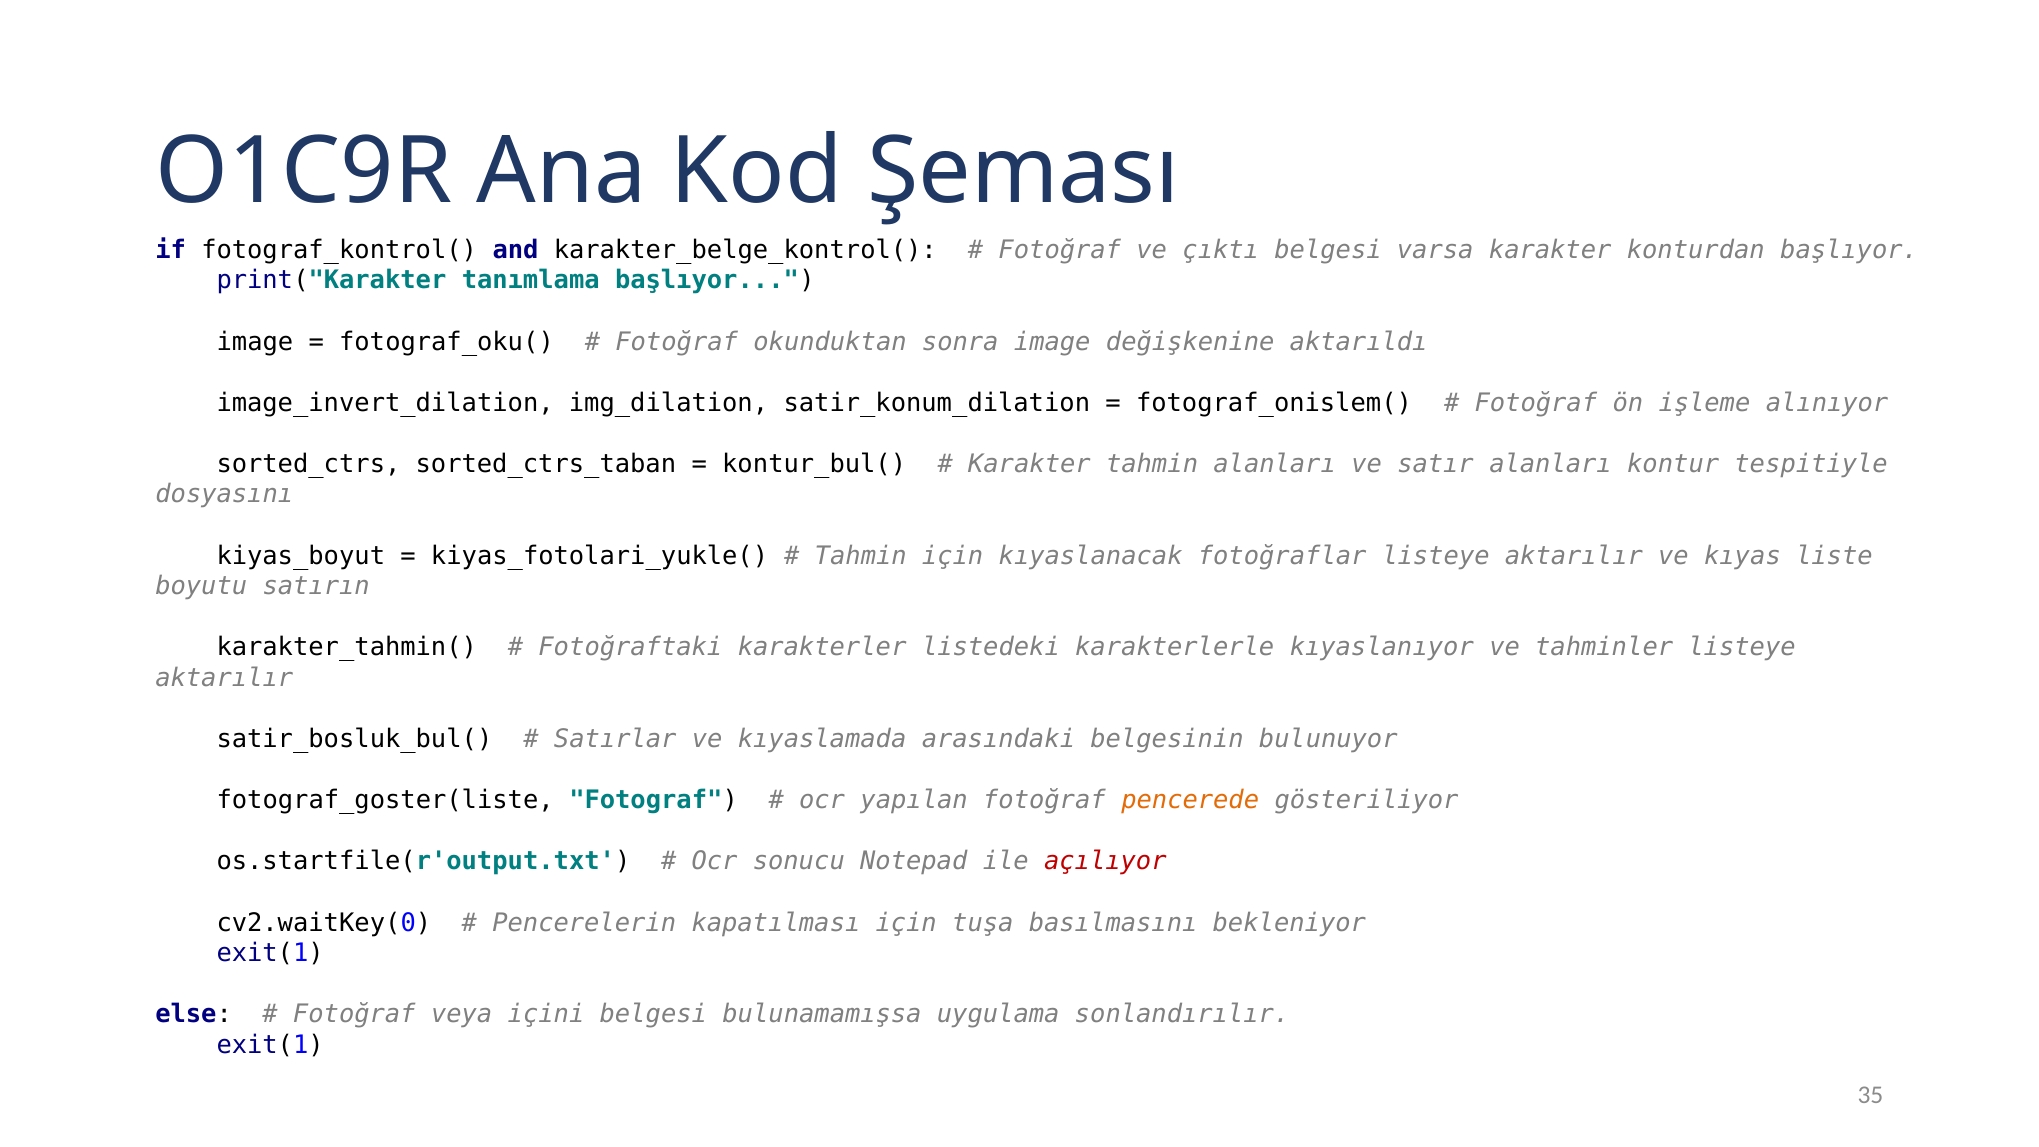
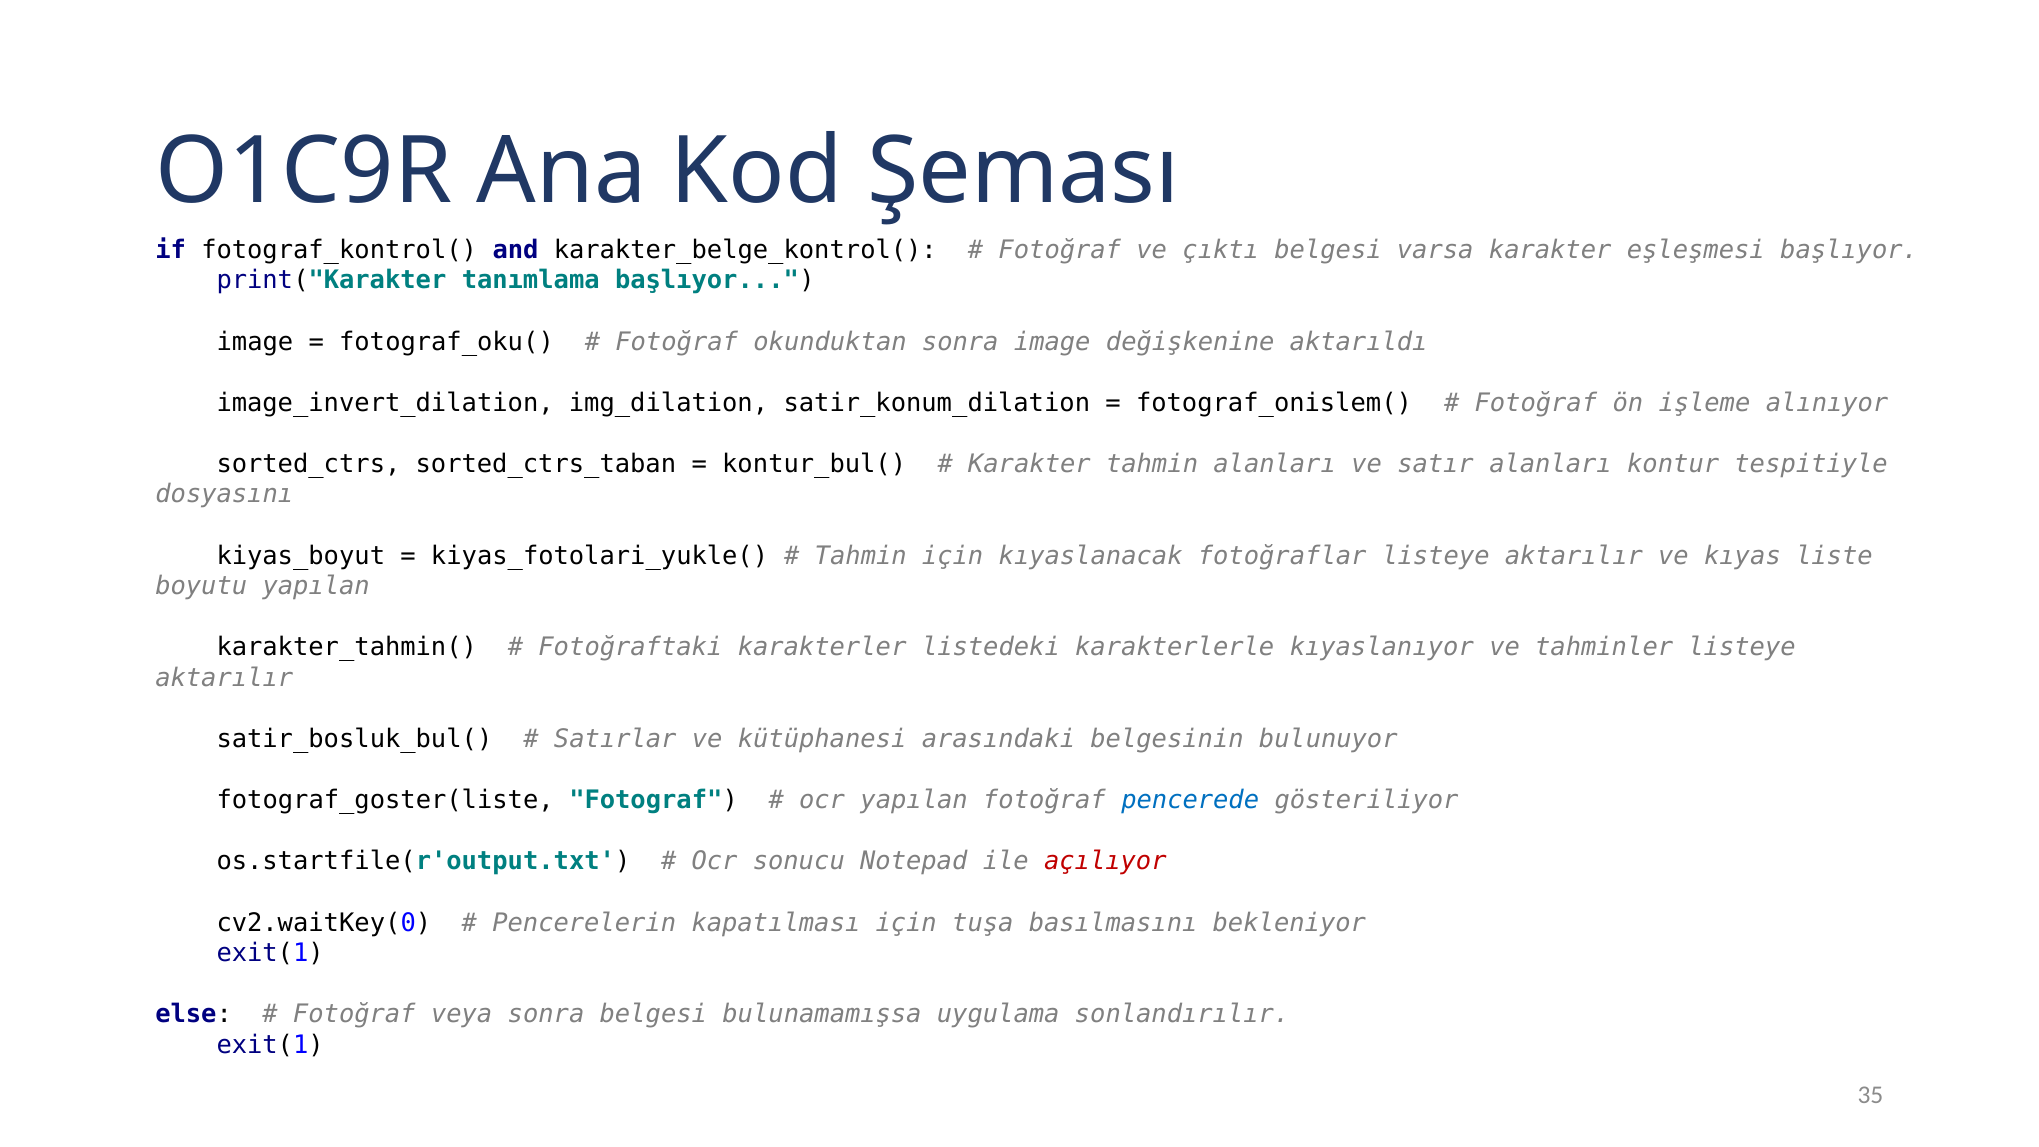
konturdan: konturdan -> eşleşmesi
boyutu satırın: satırın -> yapılan
kıyaslamada: kıyaslamada -> kütüphanesi
pencerede colour: orange -> blue
veya içini: içini -> sonra
